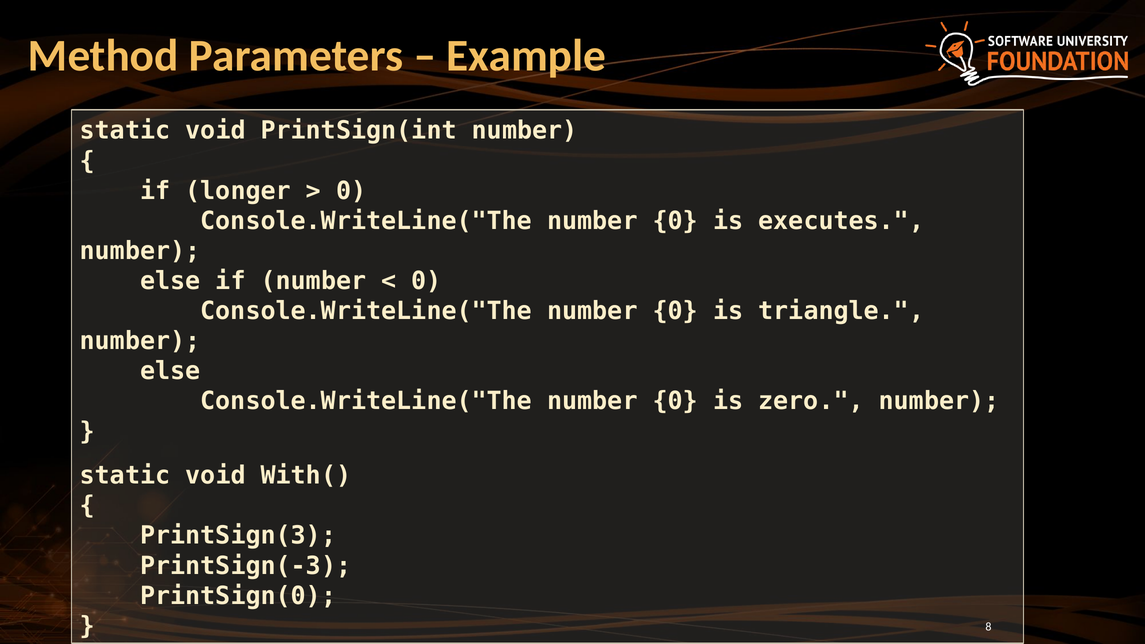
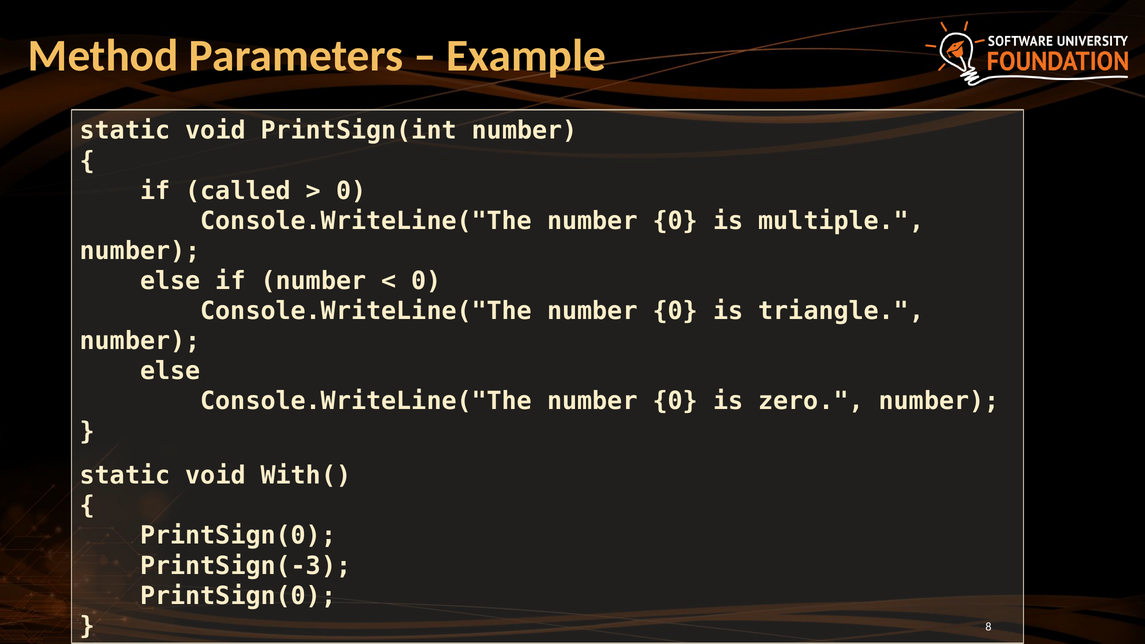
longer: longer -> called
executes: executes -> multiple
PrintSign(3 at (238, 536): PrintSign(3 -> PrintSign(0
